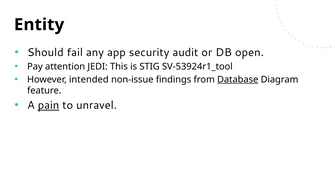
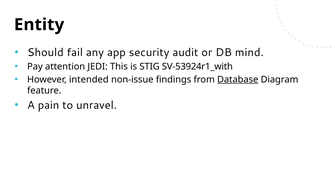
open: open -> mind
SV-53924r1_tool: SV-53924r1_tool -> SV-53924r1_with
pain underline: present -> none
